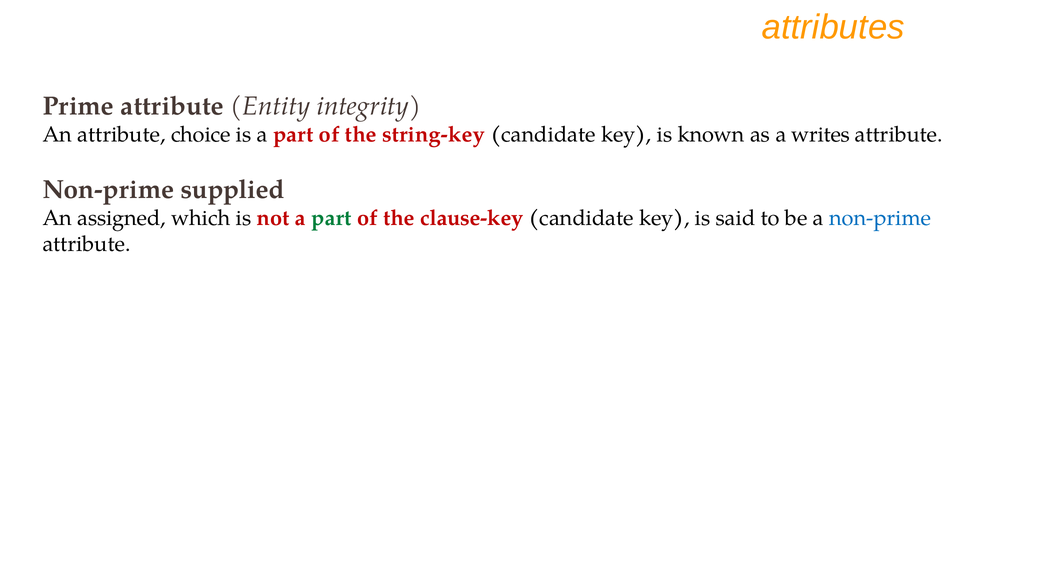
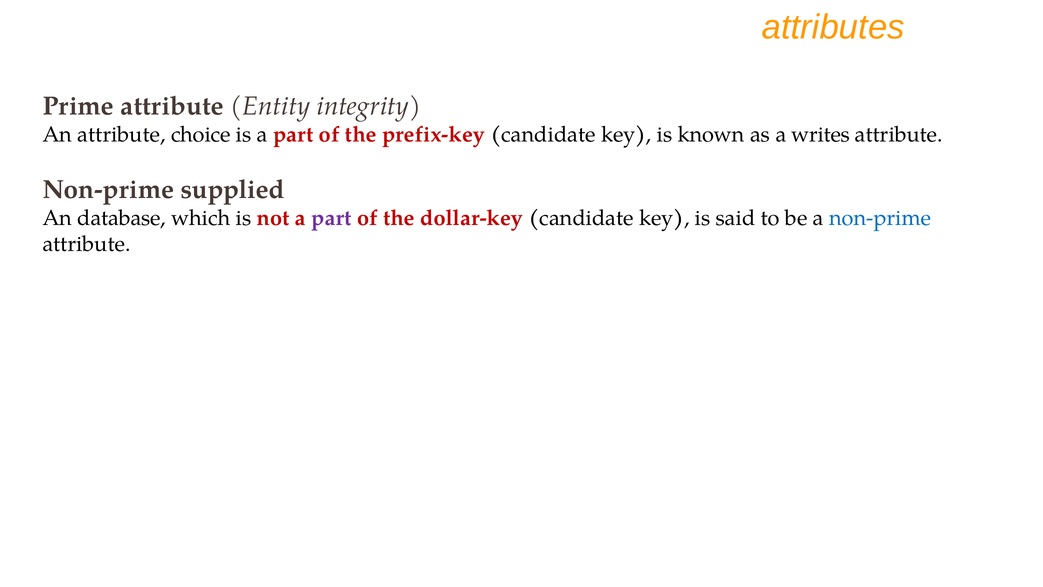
string-key: string-key -> prefix-key
assigned: assigned -> database
part at (331, 218) colour: green -> purple
clause-key: clause-key -> dollar-key
